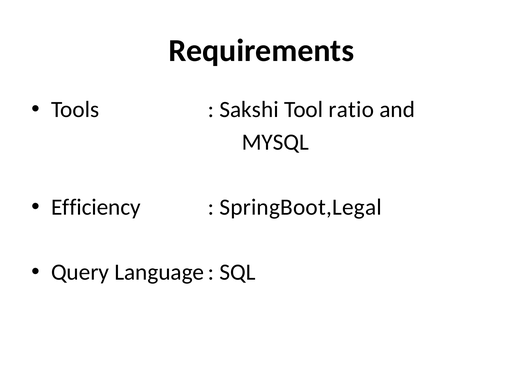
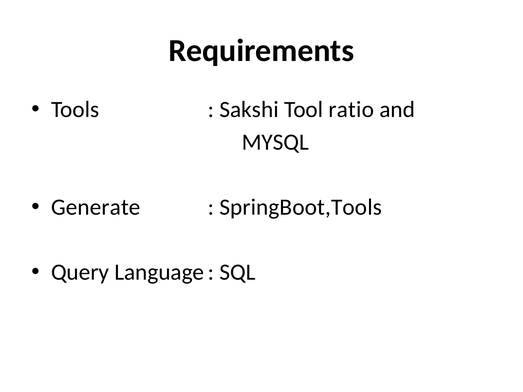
Efficiency: Efficiency -> Generate
SpringBoot,Legal: SpringBoot,Legal -> SpringBoot,Tools
